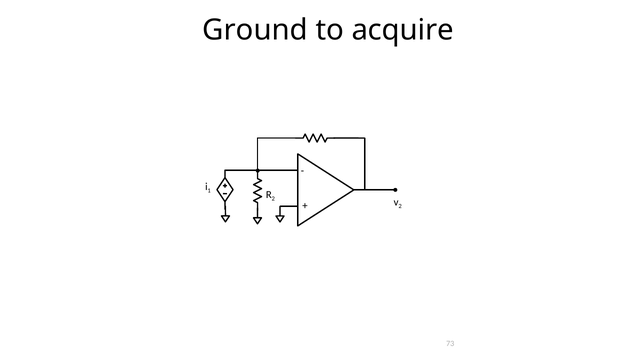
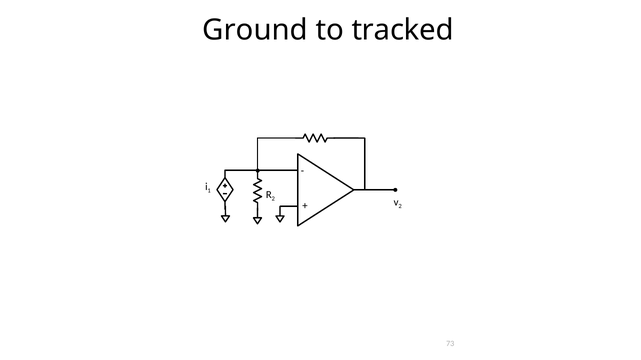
acquire: acquire -> tracked
